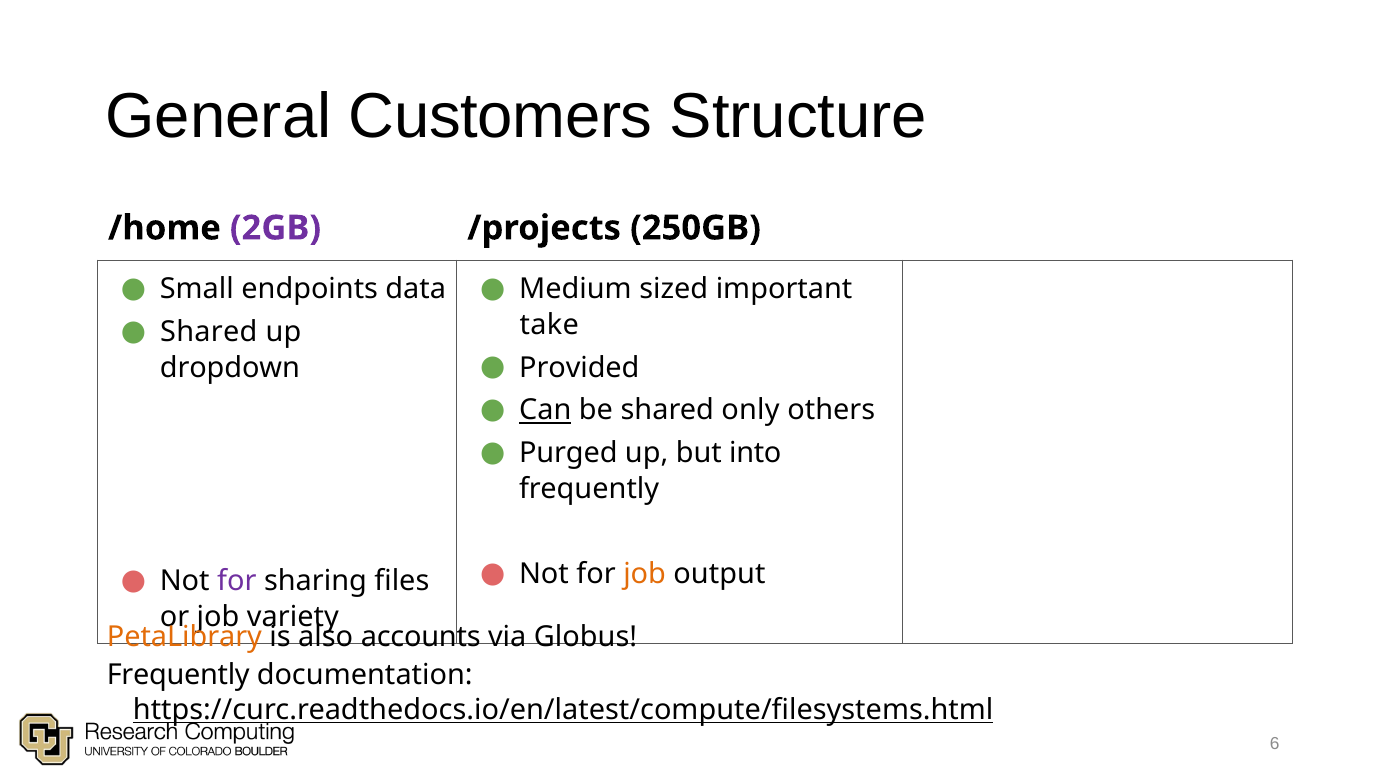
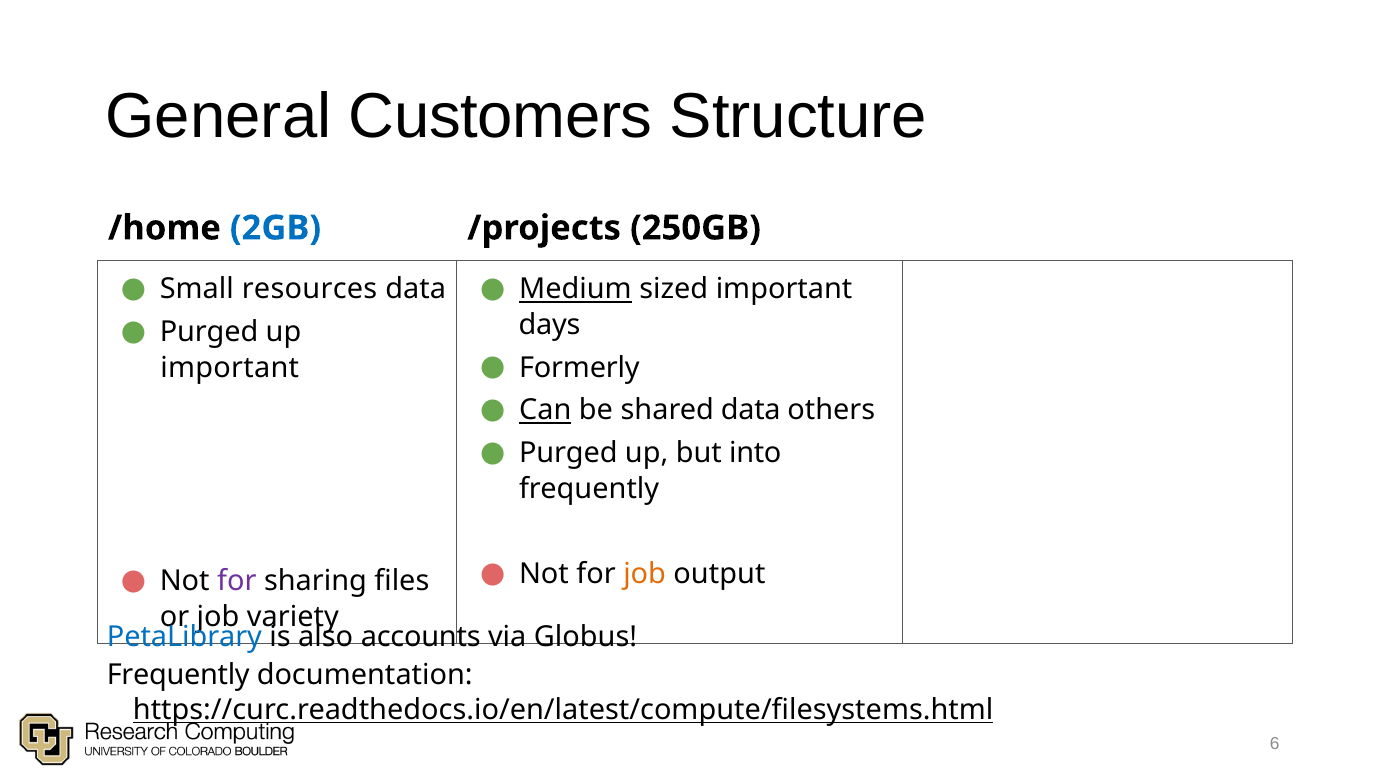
2GB colour: purple -> blue
endpoints: endpoints -> resources
Medium underline: none -> present
take: take -> days
Shared at (209, 332): Shared -> Purged
Provided: Provided -> Formerly
dropdown at (230, 368): dropdown -> important
shared only: only -> data
PetaLibrary colour: orange -> blue
